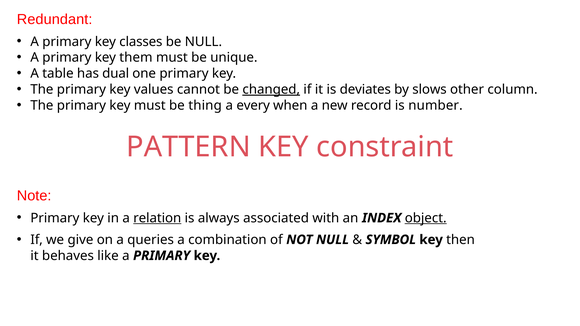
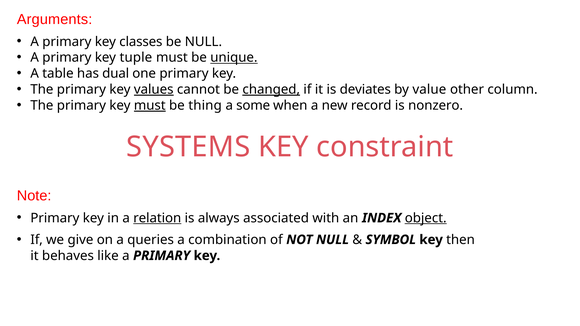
Redundant: Redundant -> Arguments
them: them -> tuple
unique underline: none -> present
values underline: none -> present
slows: slows -> value
must at (150, 105) underline: none -> present
every: every -> some
number: number -> nonzero
PATTERN: PATTERN -> SYSTEMS
